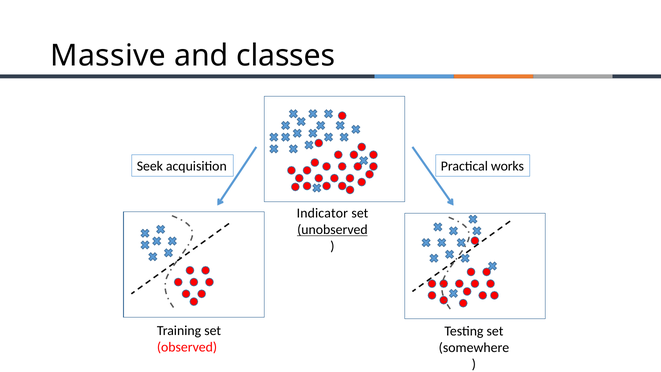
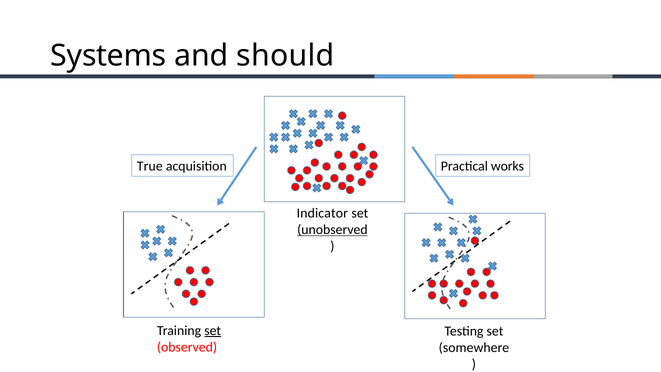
Massive: Massive -> Systems
classes: classes -> should
Seek: Seek -> True
set at (213, 330) underline: none -> present
